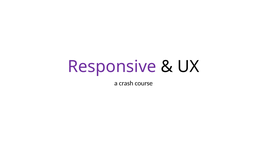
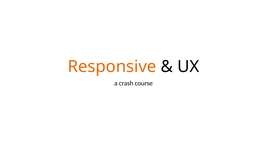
Responsive colour: purple -> orange
